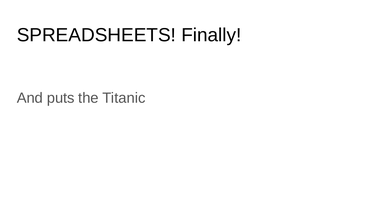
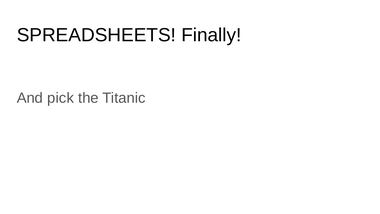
puts: puts -> pick
